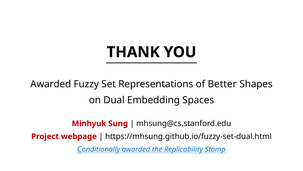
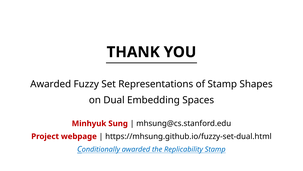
of Better: Better -> Stamp
